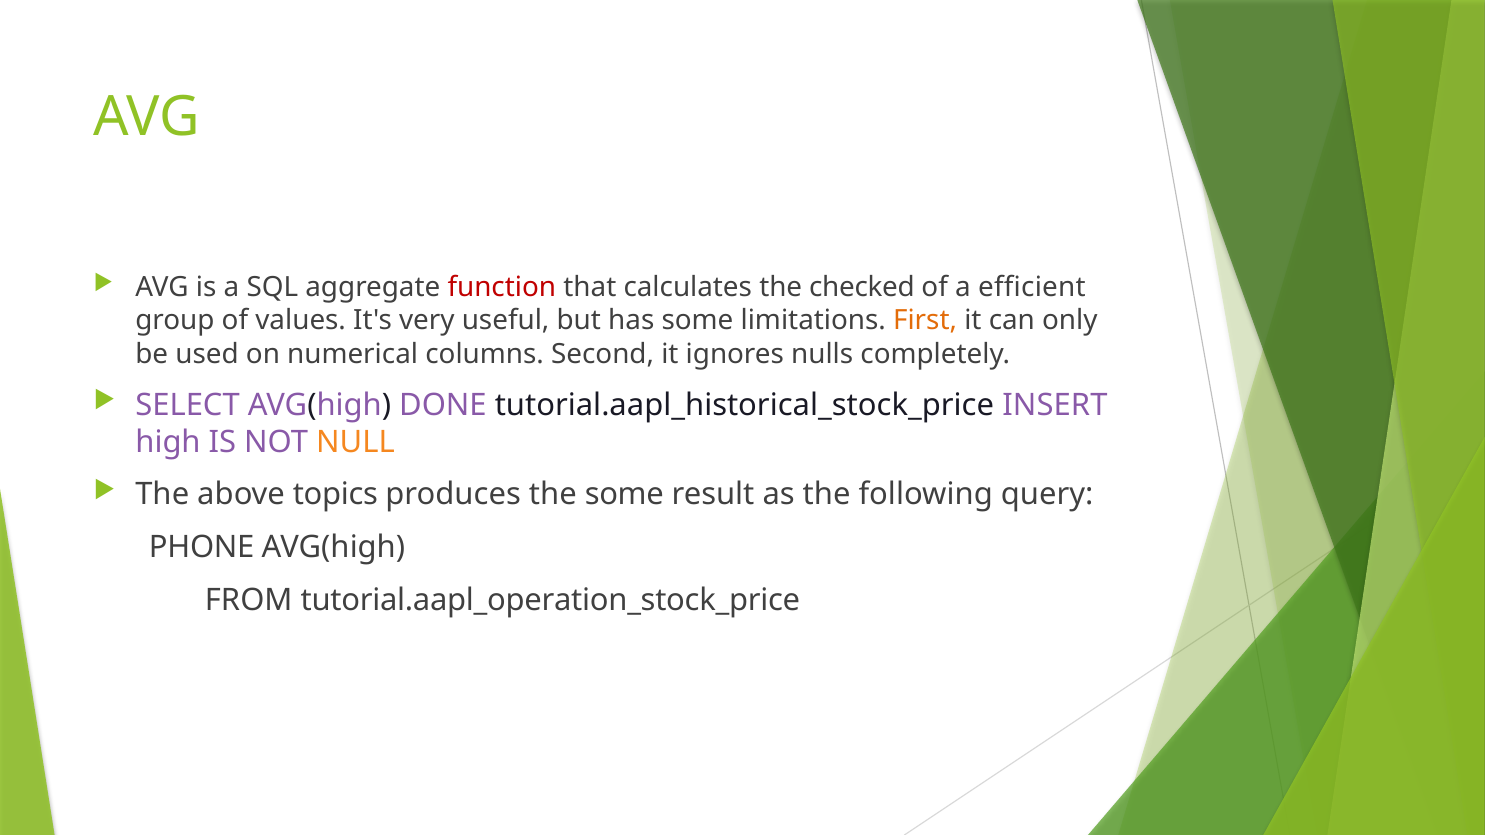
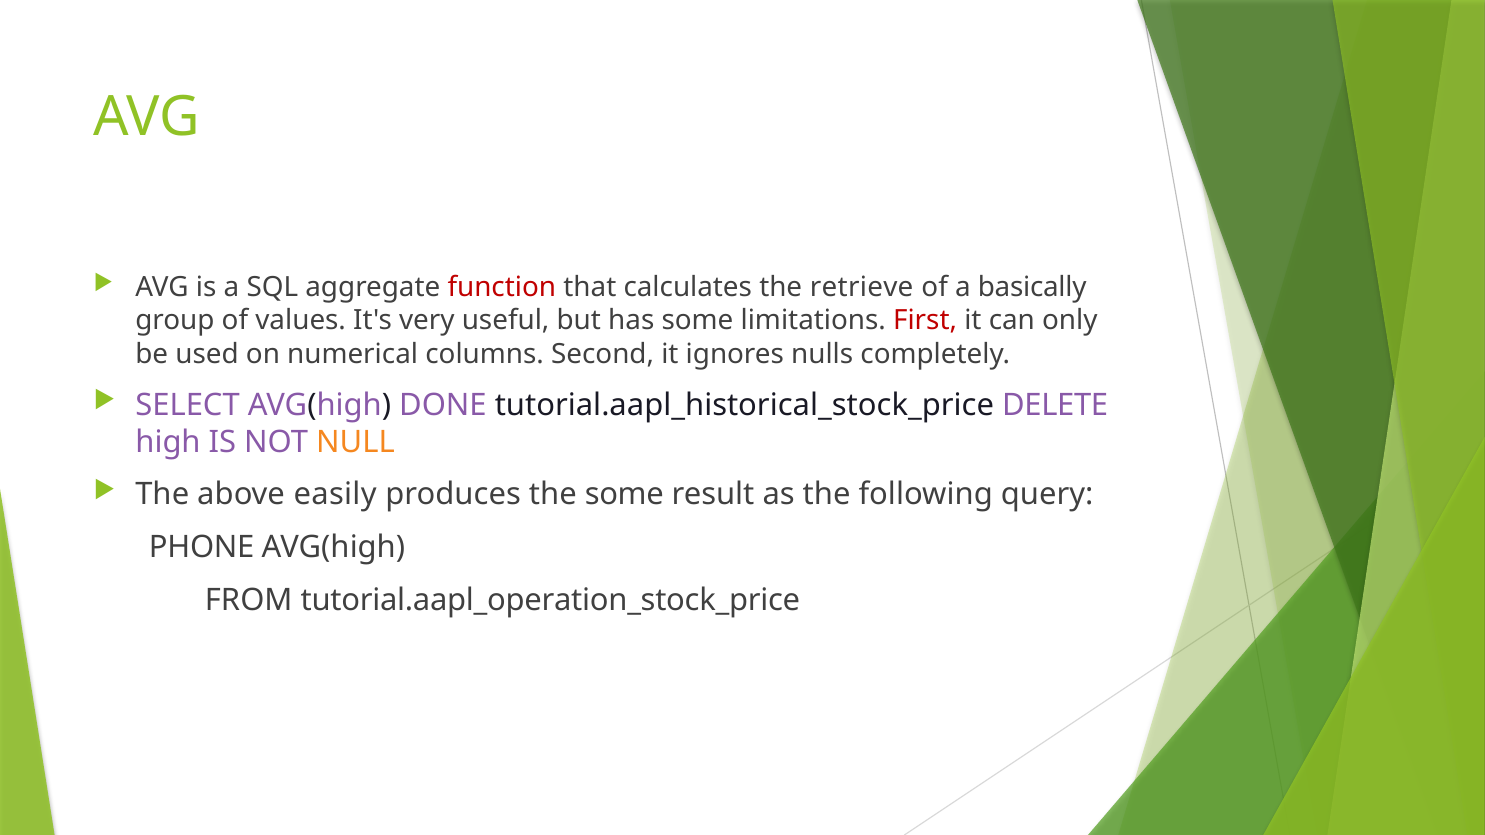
checked: checked -> retrieve
efficient: efficient -> basically
First colour: orange -> red
INSERT: INSERT -> DELETE
topics: topics -> easily
